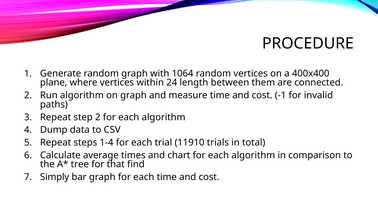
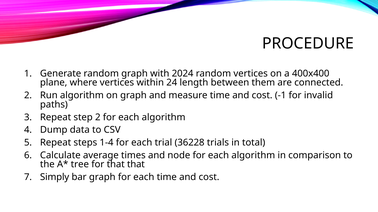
1064: 1064 -> 2024
11910: 11910 -> 36228
chart: chart -> node
that find: find -> that
